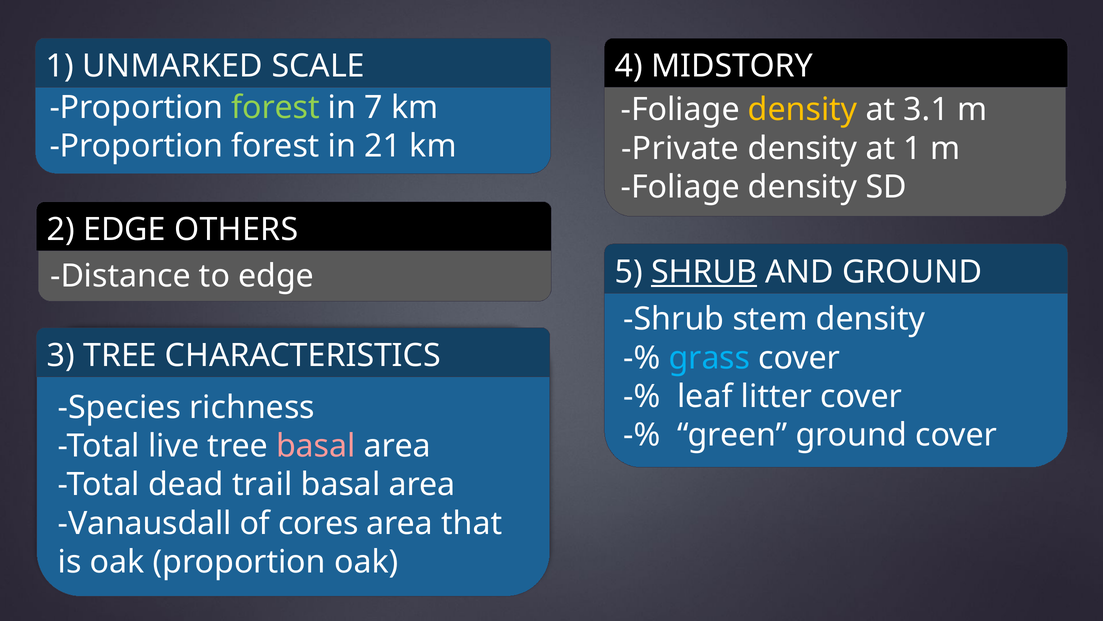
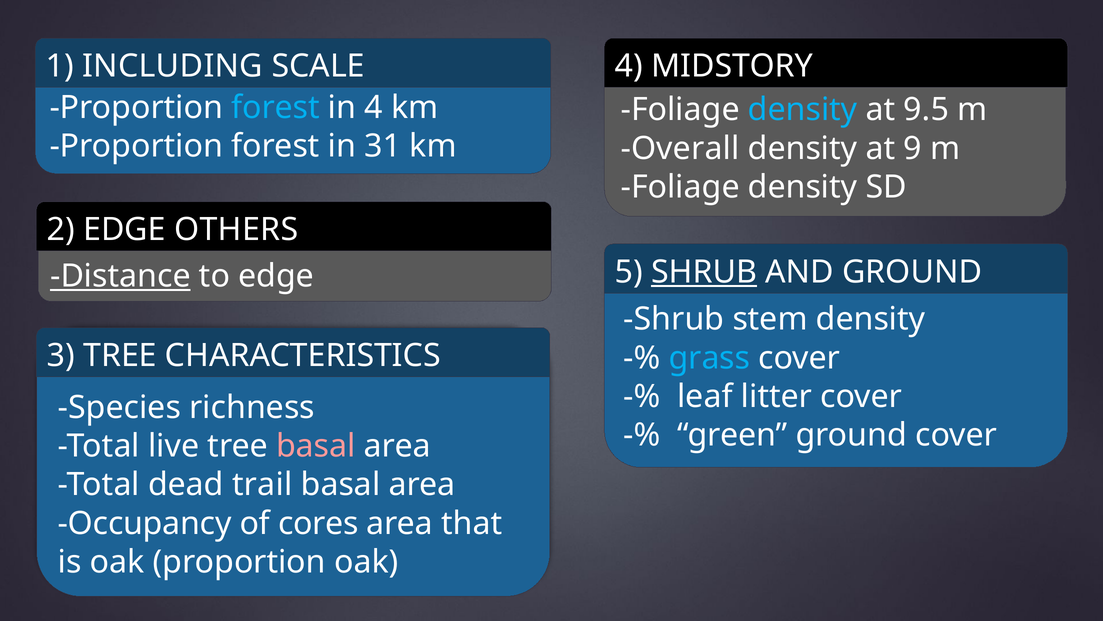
UNMARKED: UNMARKED -> INCLUDING
forest at (275, 108) colour: light green -> light blue
in 7: 7 -> 4
density at (803, 110) colour: yellow -> light blue
3.1: 3.1 -> 9.5
21: 21 -> 31
Private: Private -> Overall
at 1: 1 -> 9
Distance underline: none -> present
Vanausdall: Vanausdall -> Occupancy
